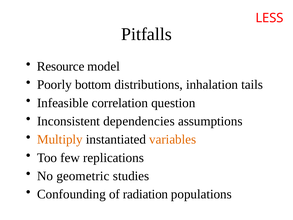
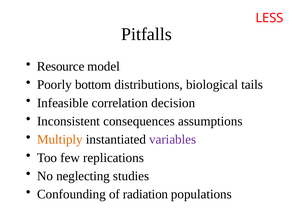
inhalation: inhalation -> biological
question: question -> decision
dependencies: dependencies -> consequences
variables colour: orange -> purple
geometric: geometric -> neglecting
